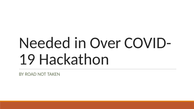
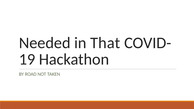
Over: Over -> That
